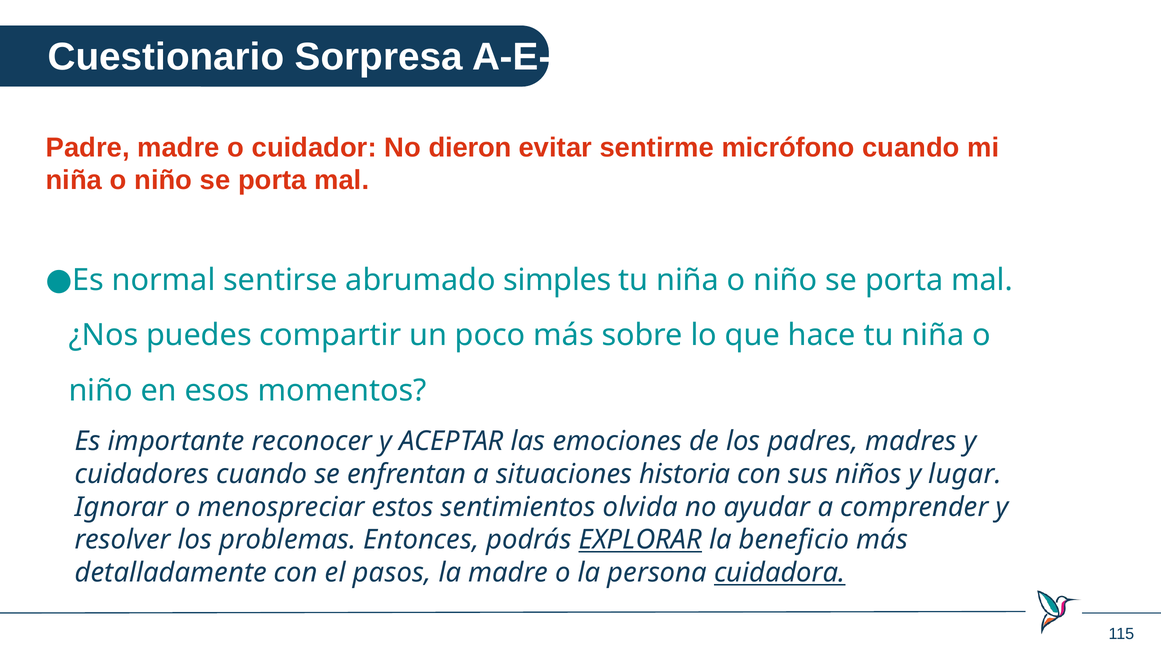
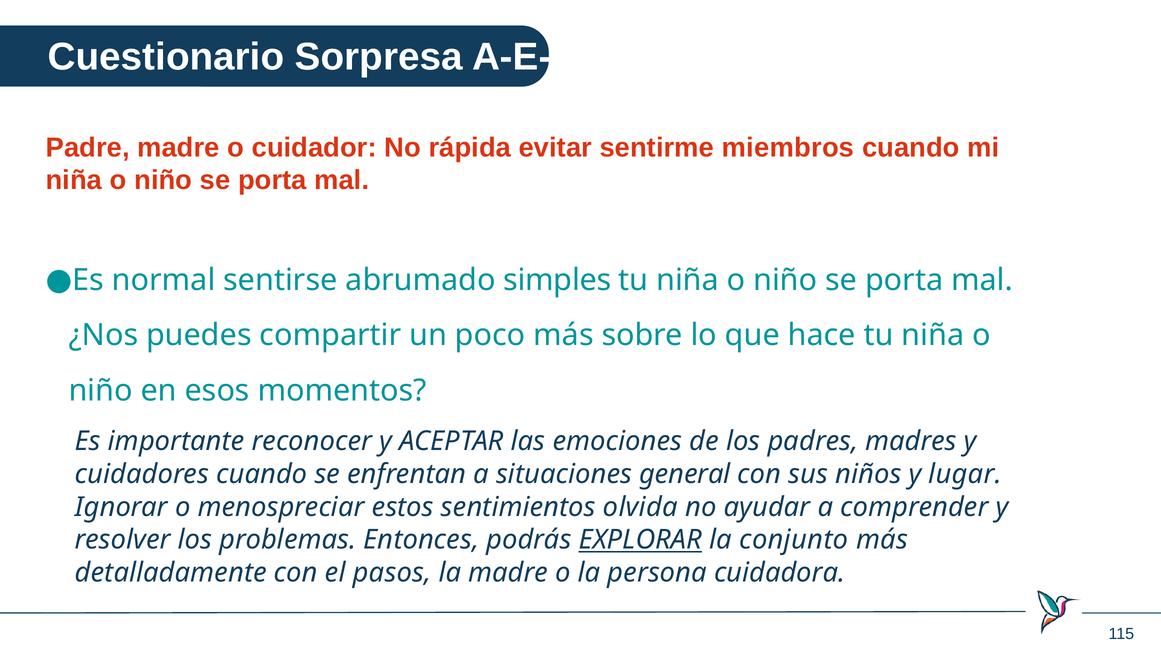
dieron: dieron -> rápida
micrófono: micrófono -> miembros
historia: historia -> general
beneficio: beneficio -> conjunto
cuidadora underline: present -> none
